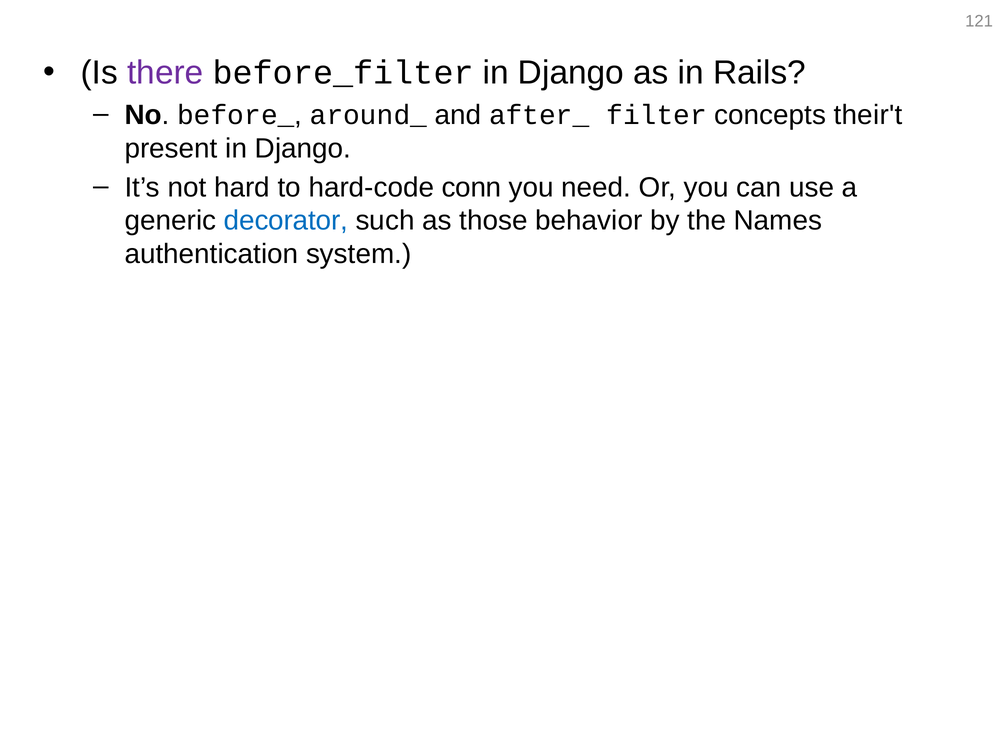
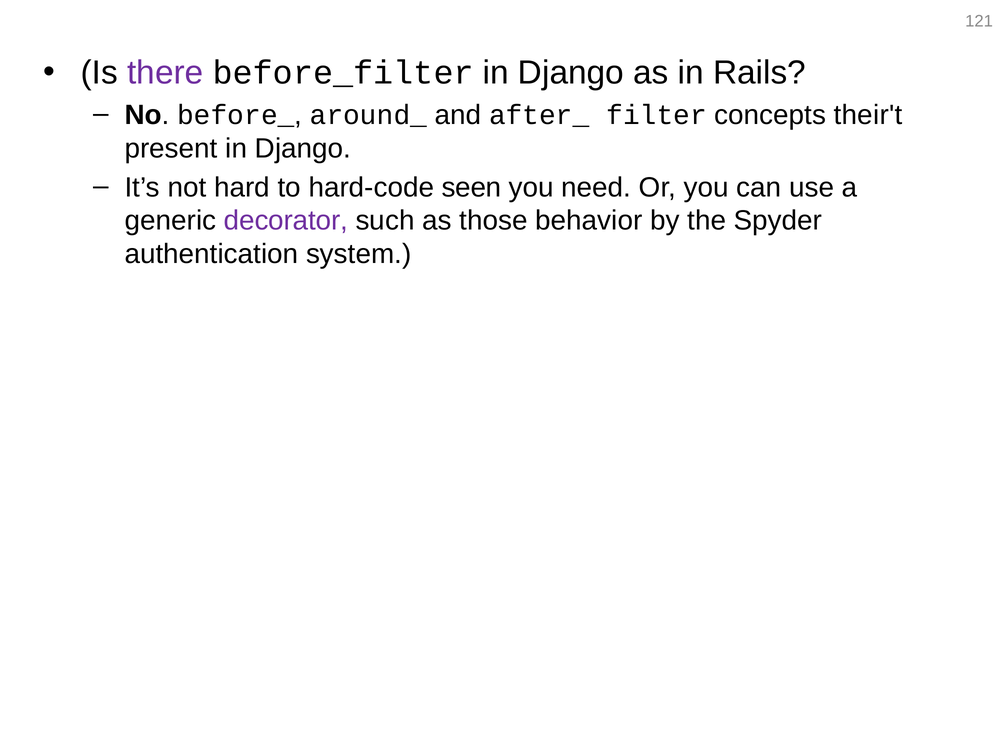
conn: conn -> seen
decorator colour: blue -> purple
Names: Names -> Spyder
